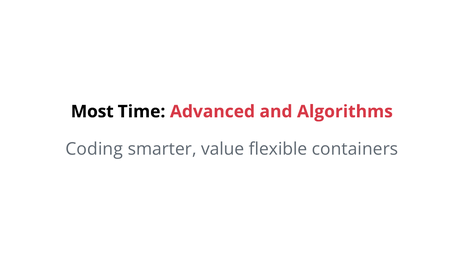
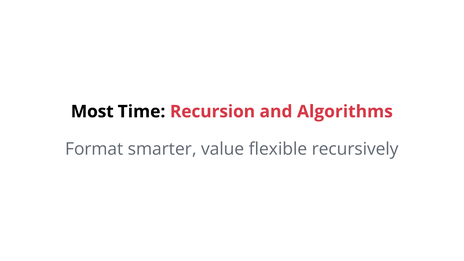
Advanced: Advanced -> Recursion
Coding: Coding -> Format
containers: containers -> recursively
